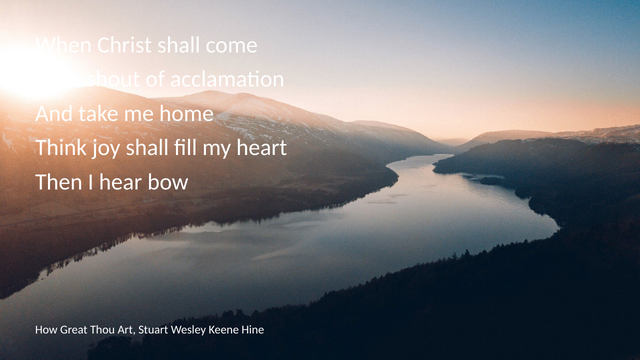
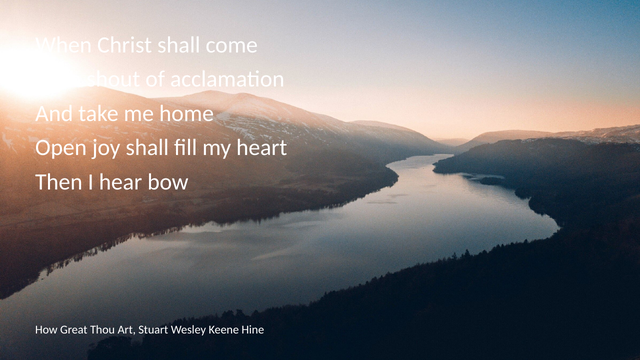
Think: Think -> Open
